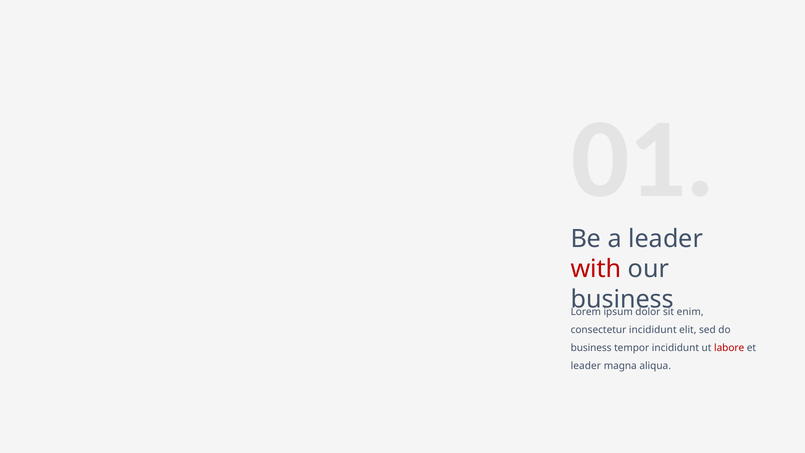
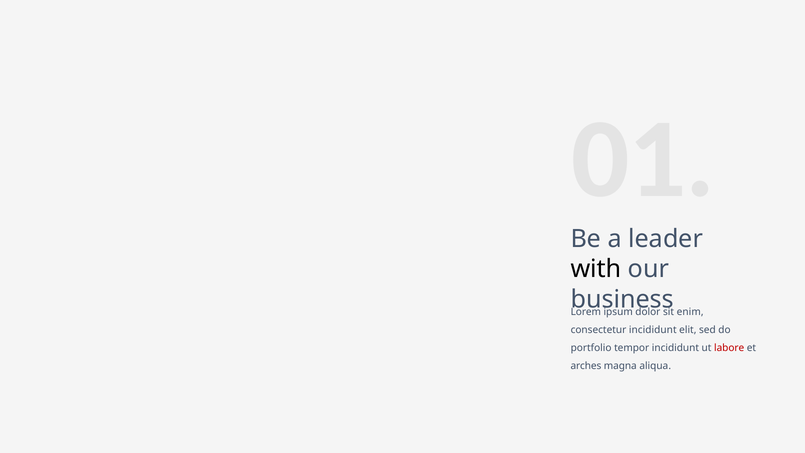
with colour: red -> black
business at (591, 348): business -> portfolio
leader at (586, 366): leader -> arches
